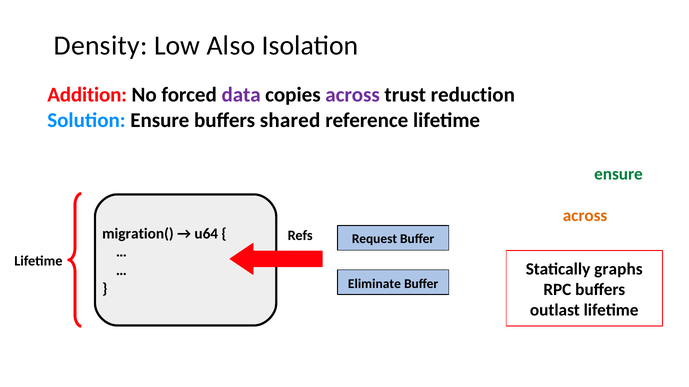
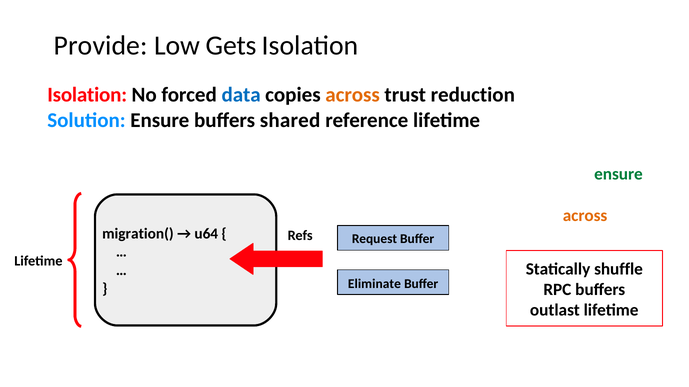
Density: Density -> Provide
Also: Also -> Gets
Addition at (87, 95): Addition -> Isolation
data colour: purple -> blue
across at (353, 95) colour: purple -> orange
graphs: graphs -> shuffle
